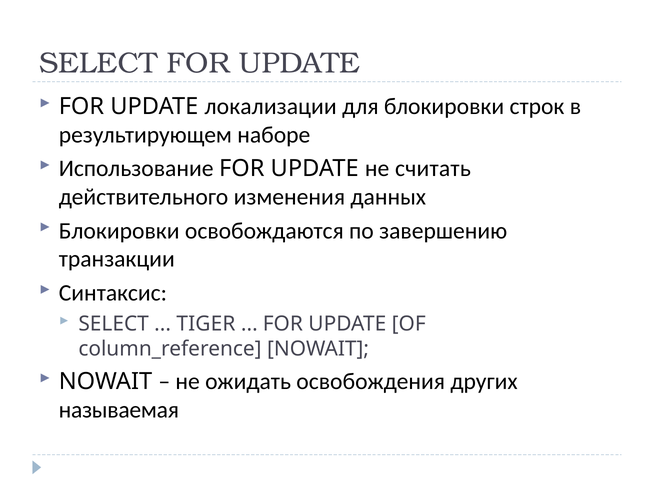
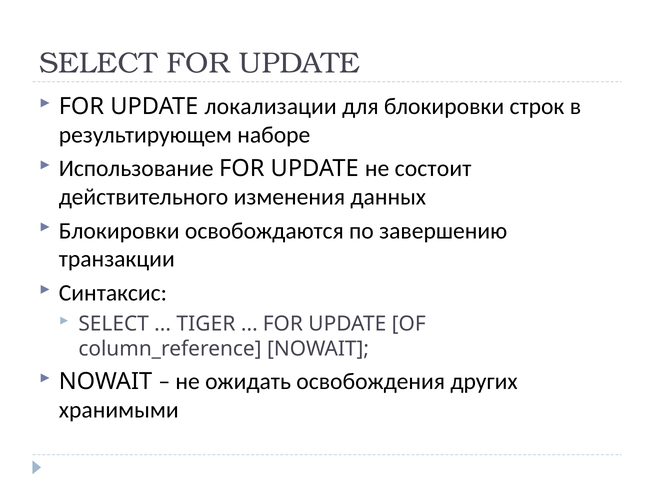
считать: считать -> состоит
называемая: называемая -> хранимыми
